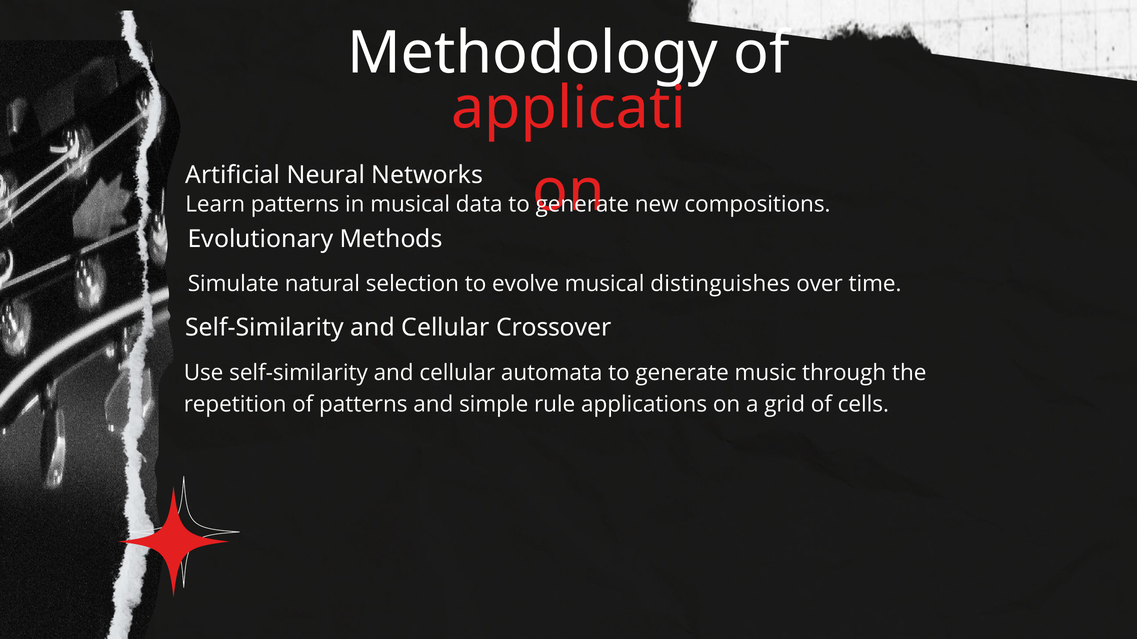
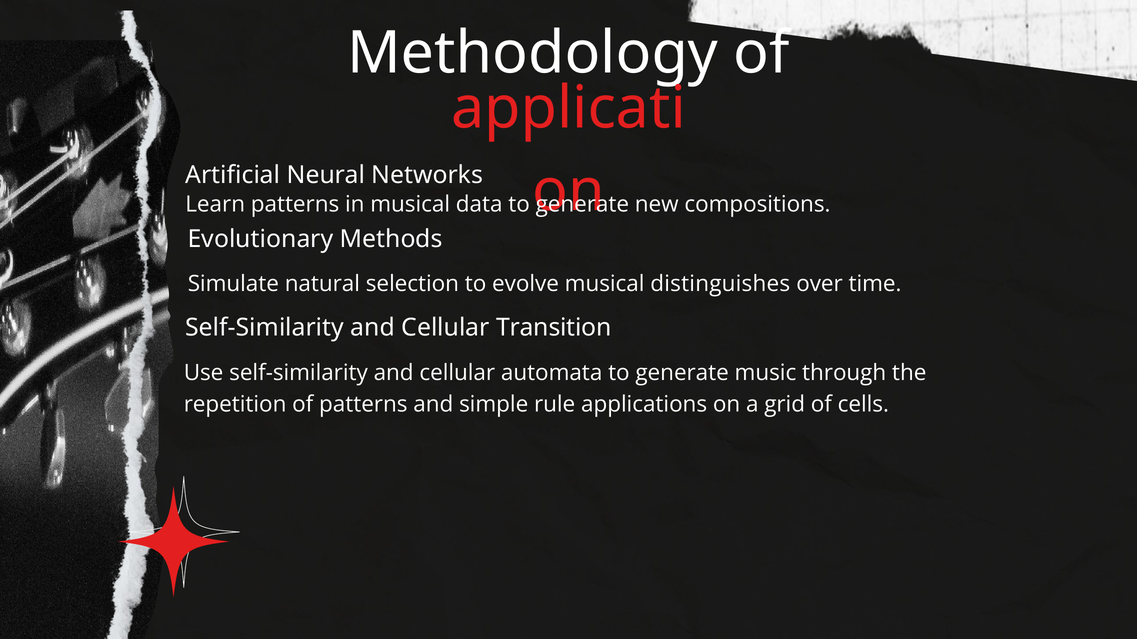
Crossover: Crossover -> Transition
